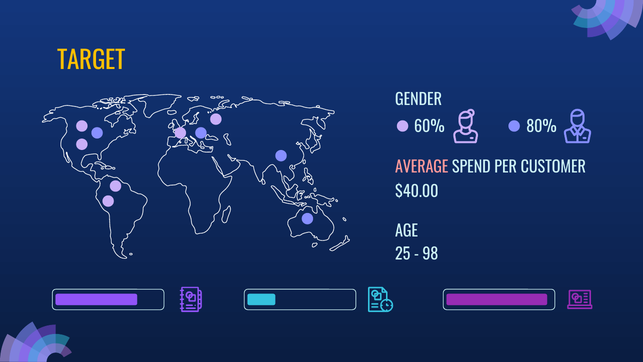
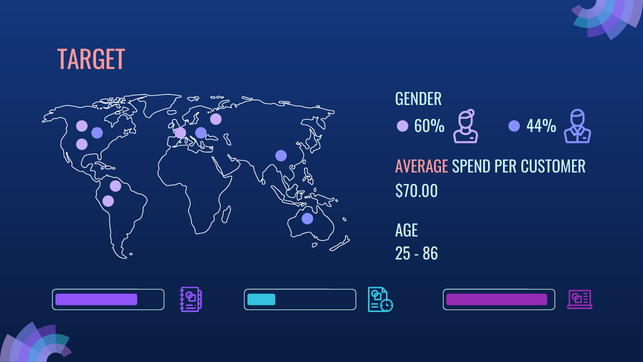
TARGET colour: yellow -> pink
80%: 80% -> 44%
$40.00: $40.00 -> $70.00
98: 98 -> 86
